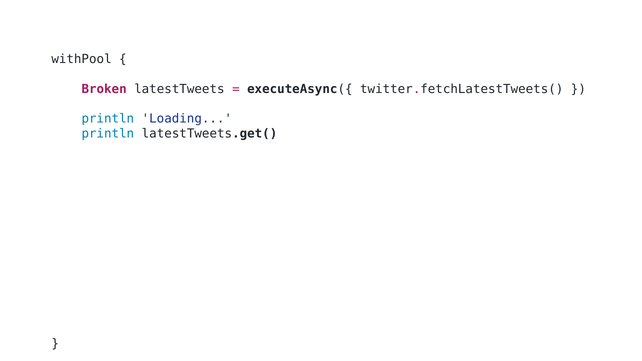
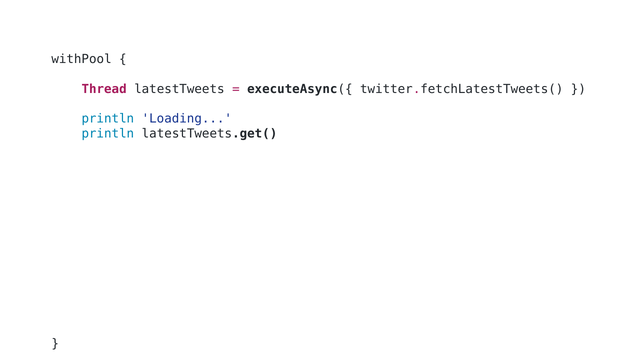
Broken: Broken -> Thread
